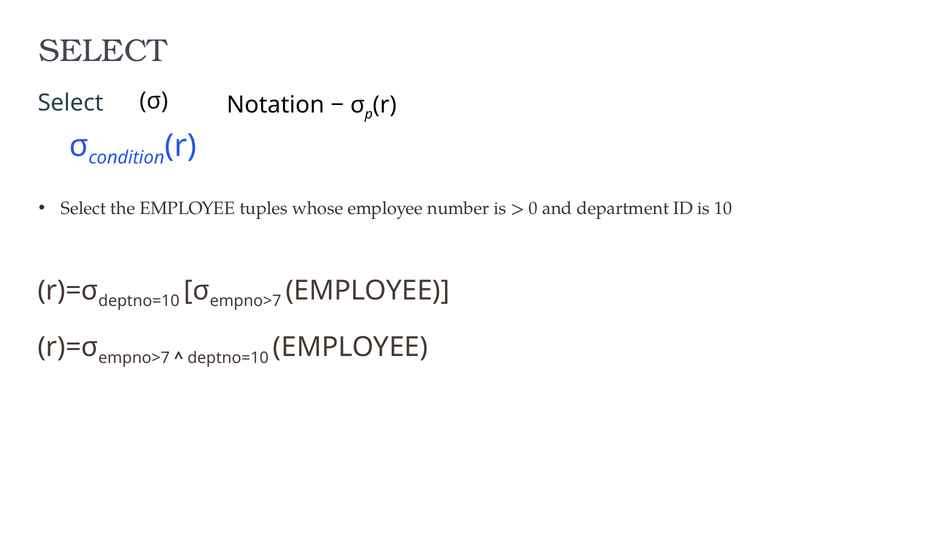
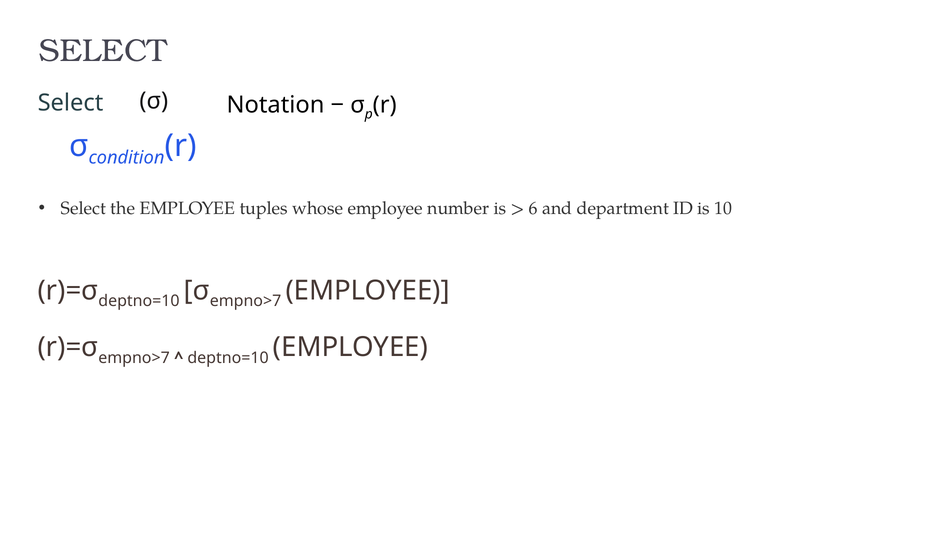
0: 0 -> 6
